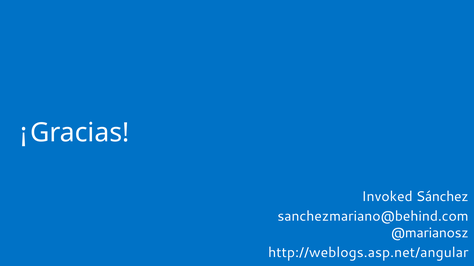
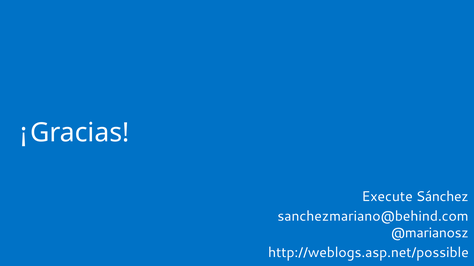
Invoked: Invoked -> Execute
http://weblogs.asp.net/angular: http://weblogs.asp.net/angular -> http://weblogs.asp.net/possible
